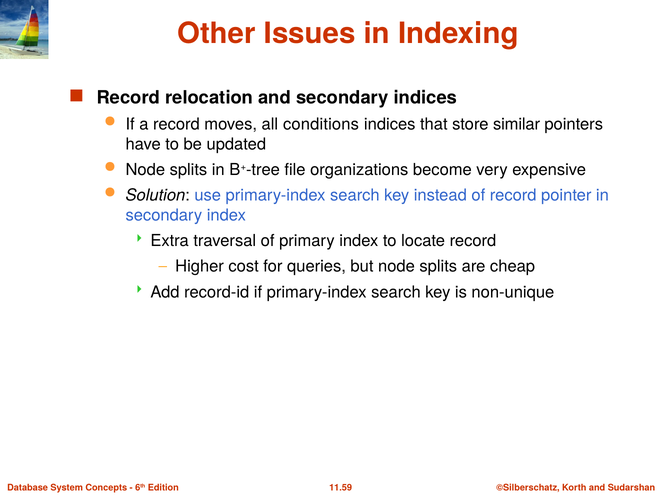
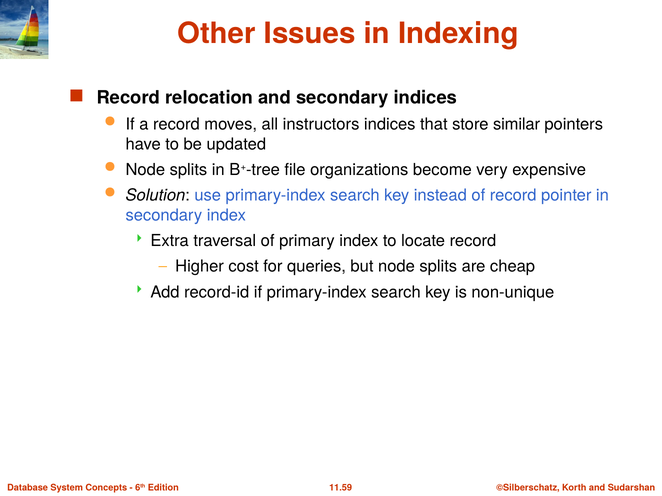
conditions: conditions -> instructors
